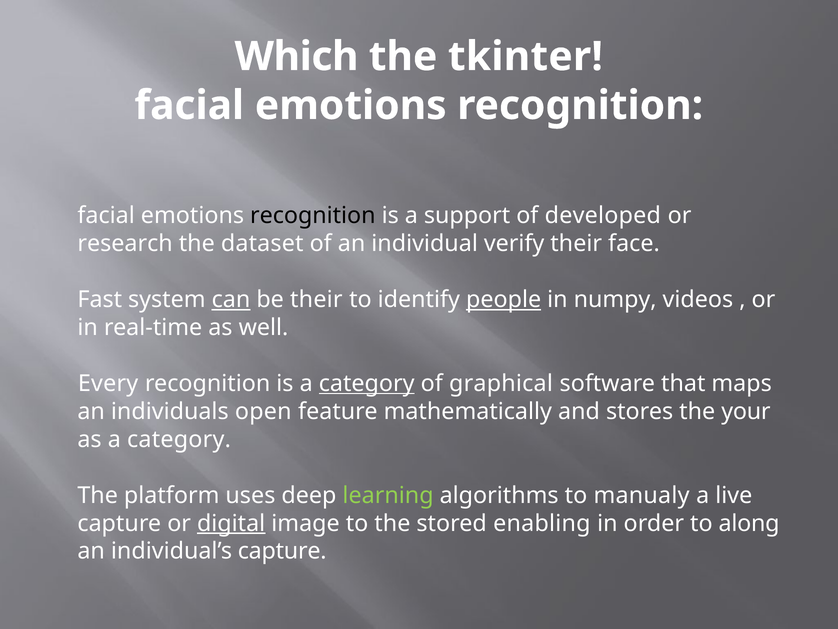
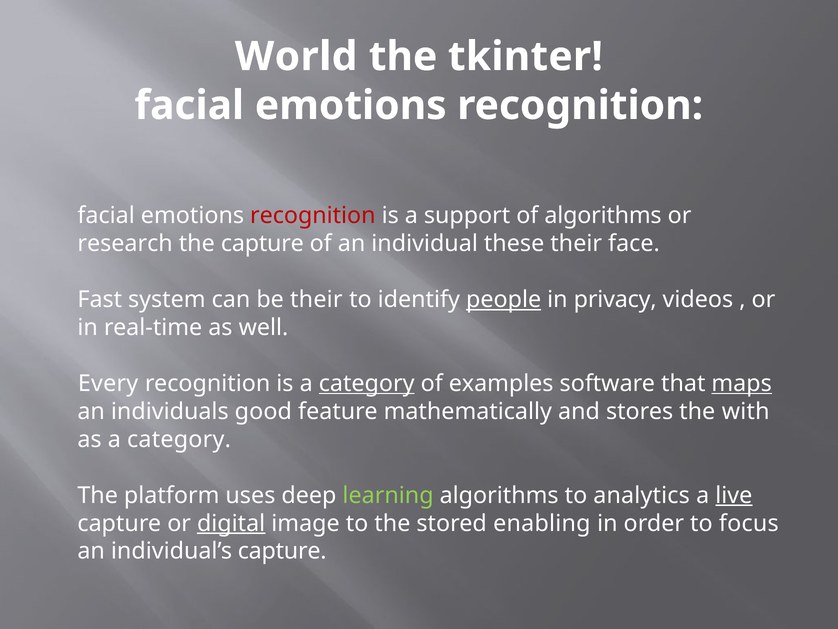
Which: Which -> World
recognition at (313, 216) colour: black -> red
of developed: developed -> algorithms
the dataset: dataset -> capture
verify: verify -> these
can underline: present -> none
numpy: numpy -> privacy
graphical: graphical -> examples
maps underline: none -> present
open: open -> good
your: your -> with
manualy: manualy -> analytics
live underline: none -> present
along: along -> focus
